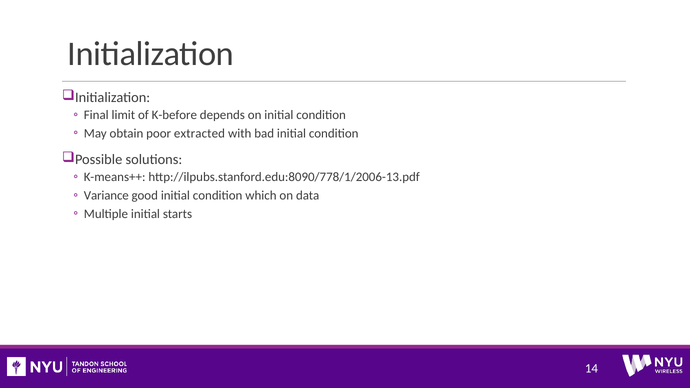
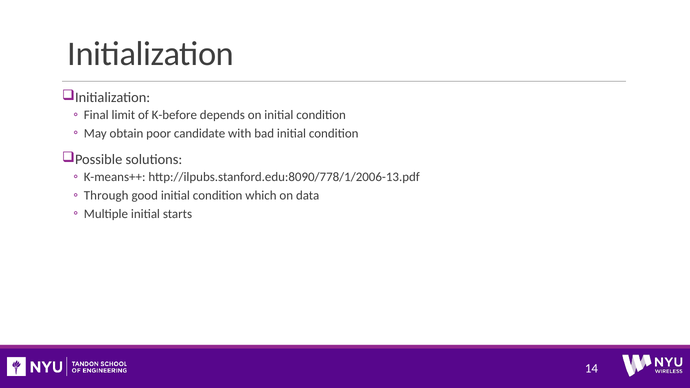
extracted: extracted -> candidate
Variance: Variance -> Through
